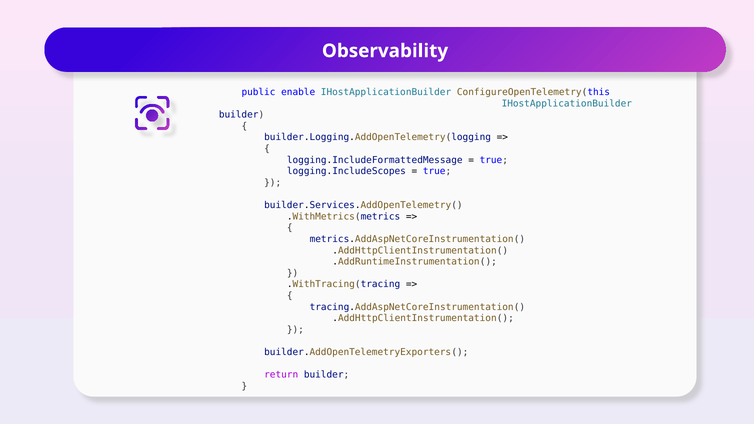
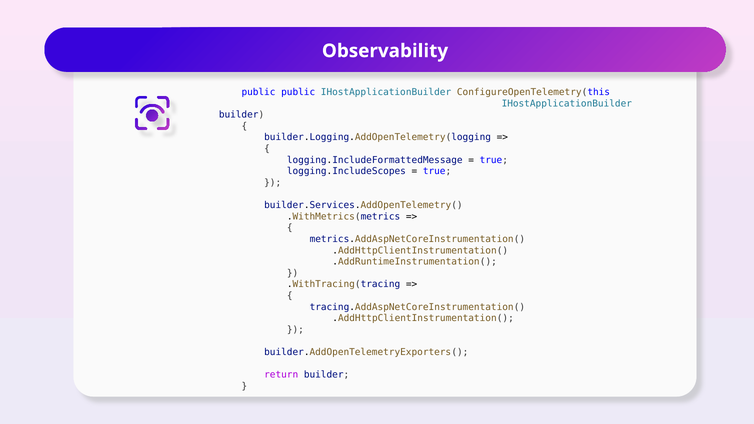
public enable: enable -> public
